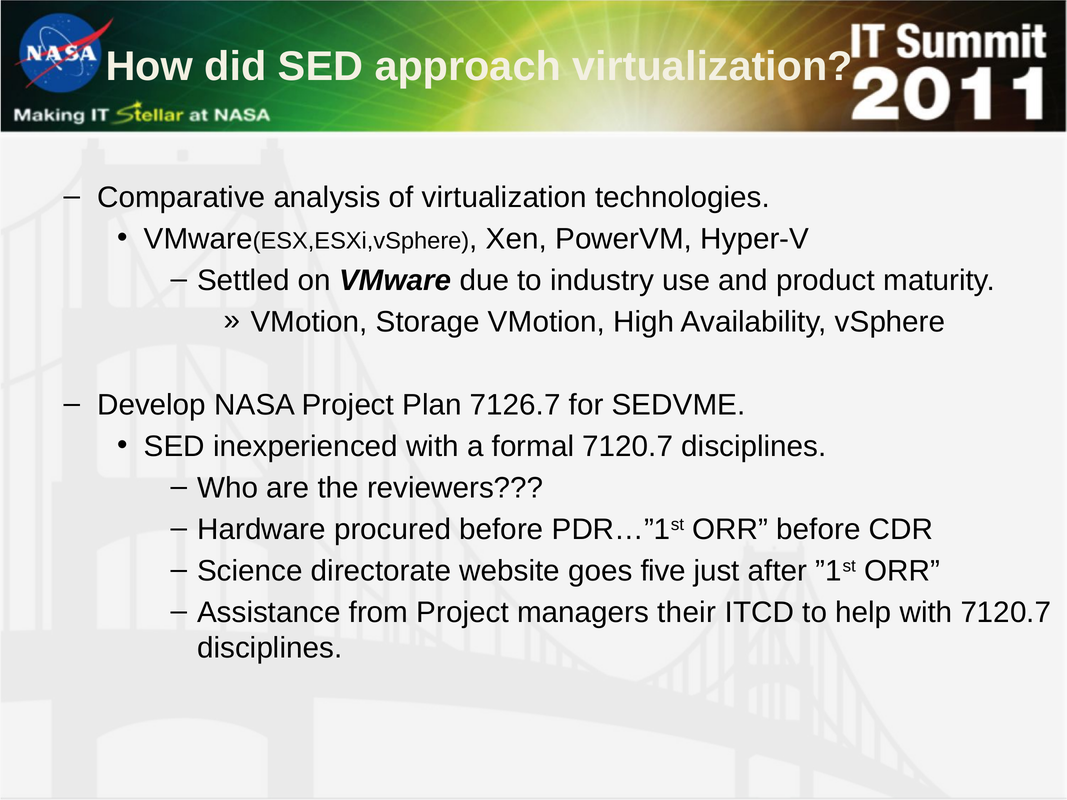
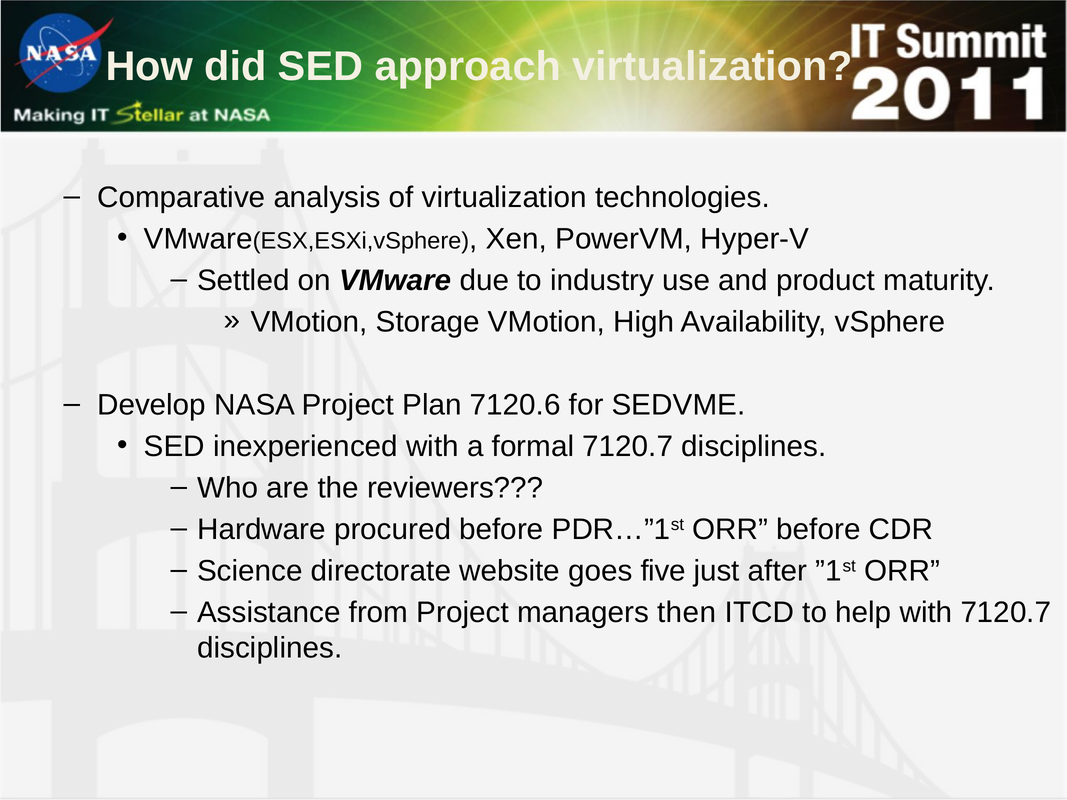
7126.7: 7126.7 -> 7120.6
their: their -> then
